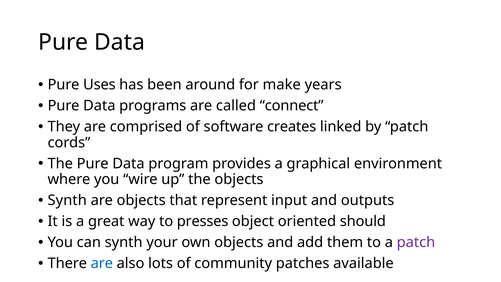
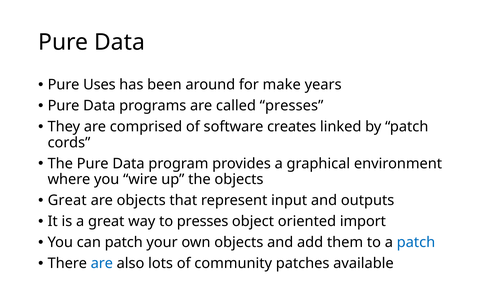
called connect: connect -> presses
Synth at (67, 200): Synth -> Great
should: should -> import
can synth: synth -> patch
patch at (416, 242) colour: purple -> blue
